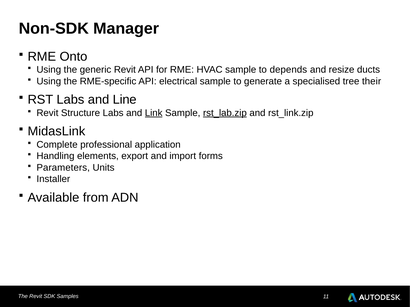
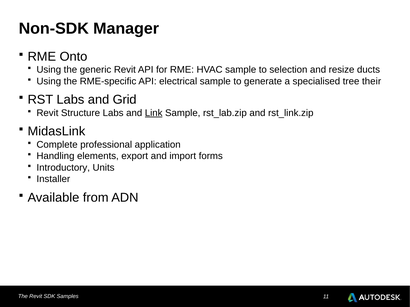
depends: depends -> selection
Line: Line -> Grid
rst_lab.zip underline: present -> none
Parameters: Parameters -> Introductory
